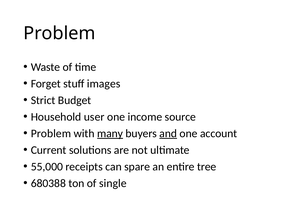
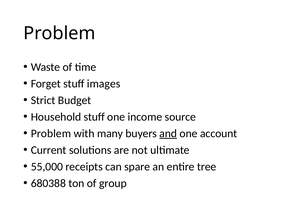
Household user: user -> stuff
many underline: present -> none
single: single -> group
